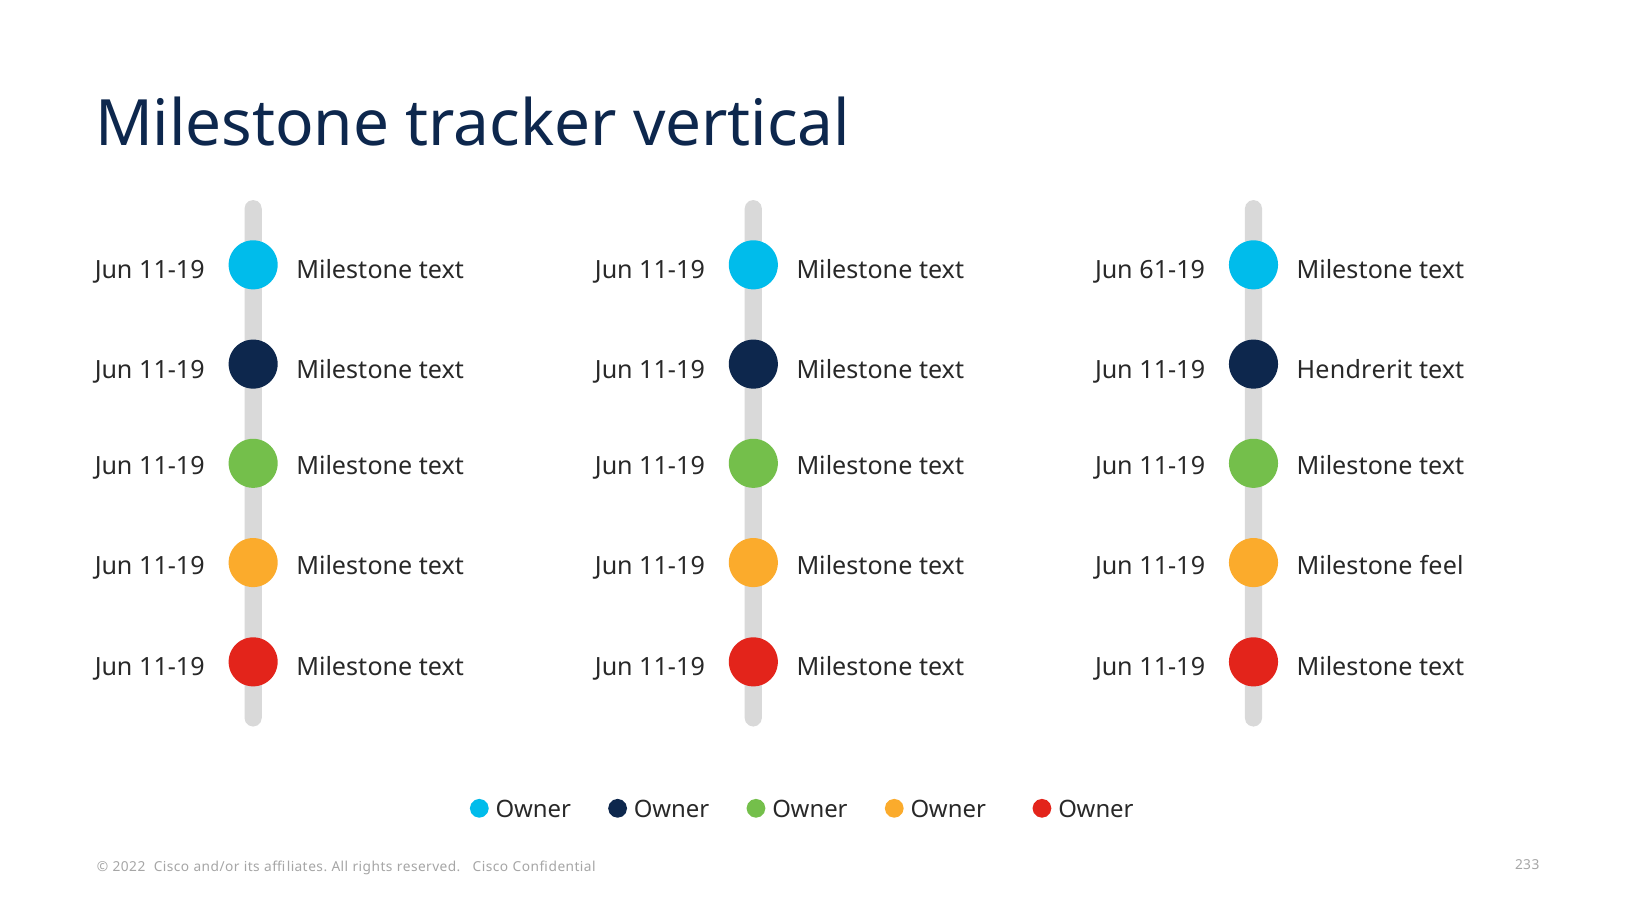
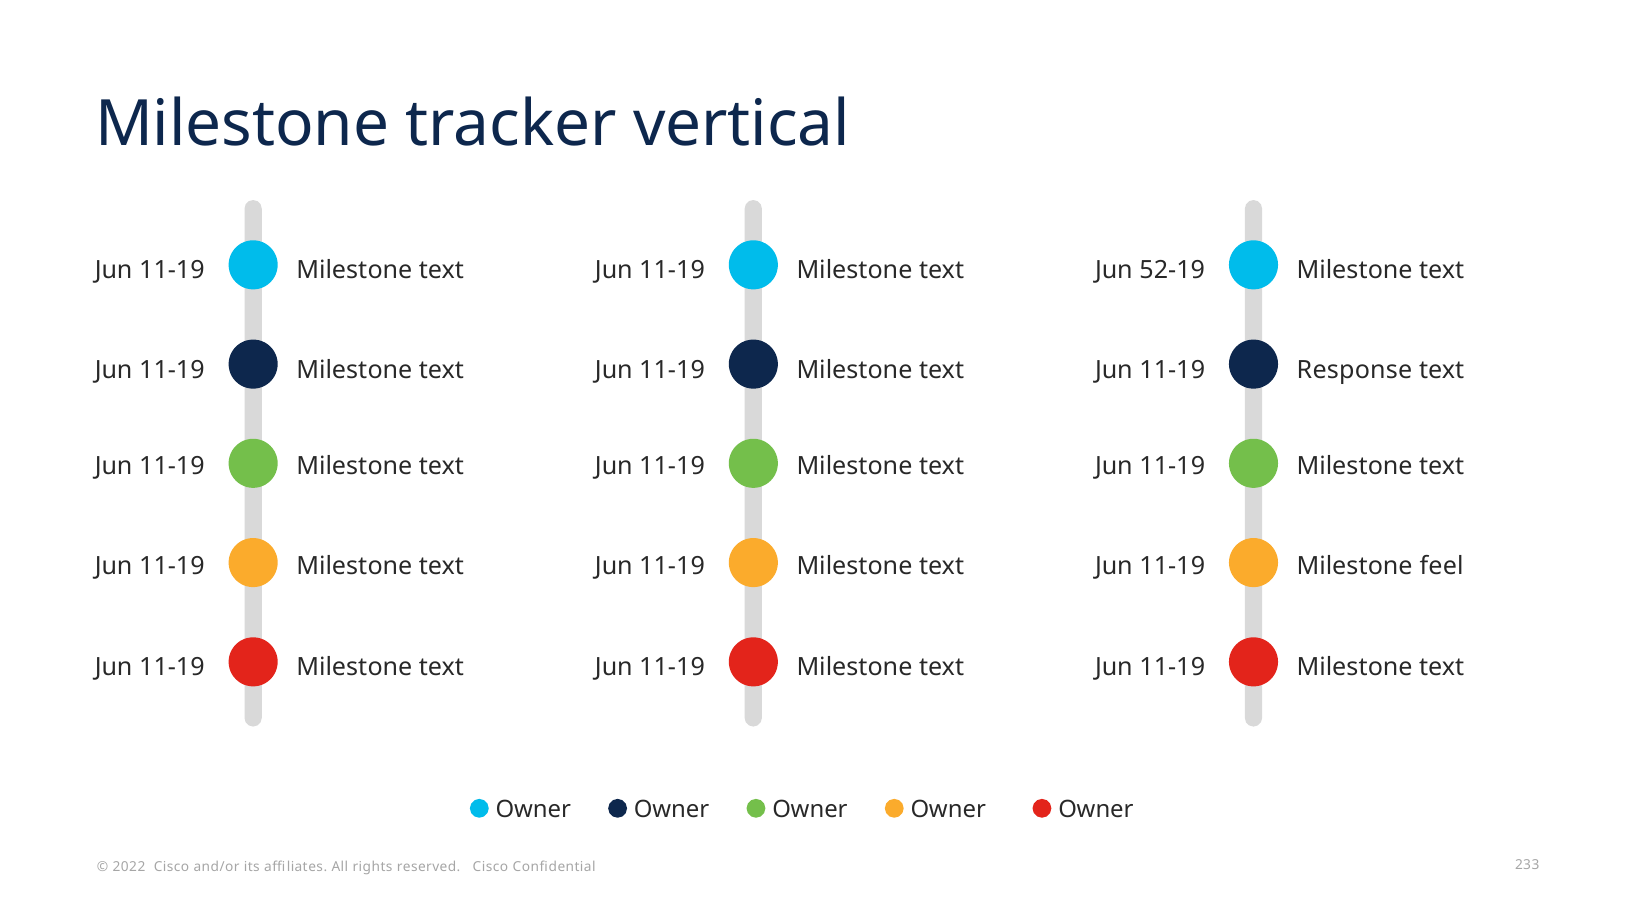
61-19: 61-19 -> 52-19
Hendrerit: Hendrerit -> Response
